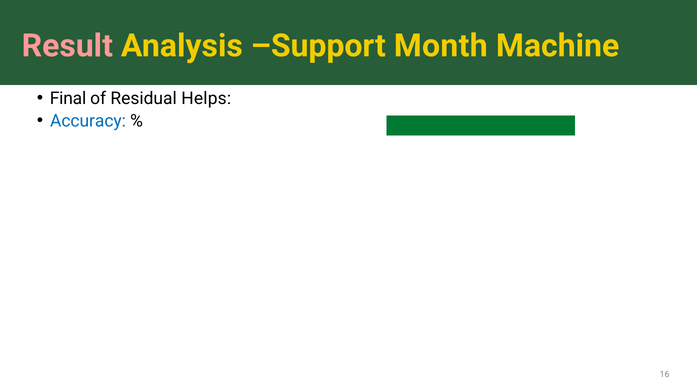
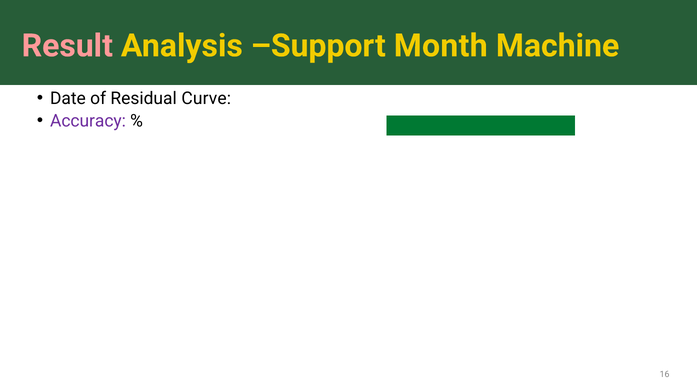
Final: Final -> Date
Helps: Helps -> Curve
Accuracy colour: blue -> purple
